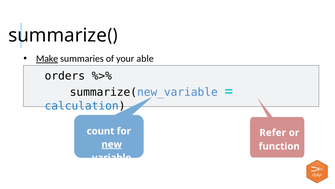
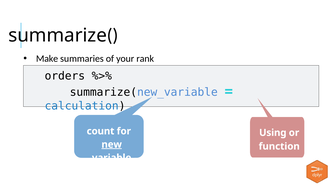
Make underline: present -> none
able: able -> rank
Refer: Refer -> Using
